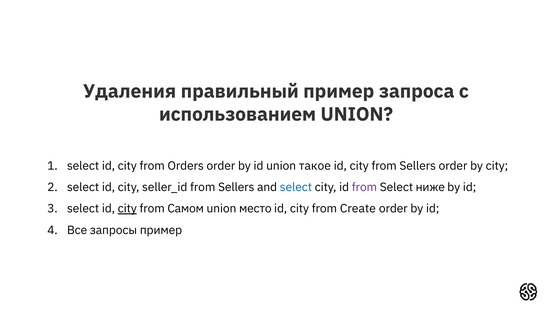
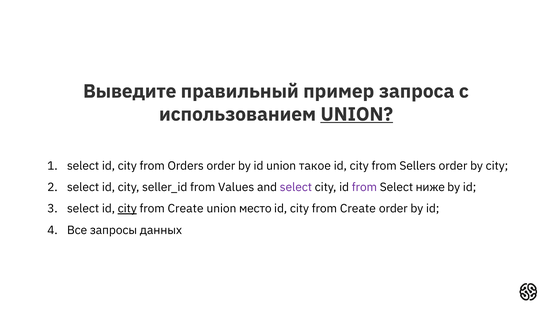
Удаления: Удаления -> Выведите
UNION at (357, 114) underline: none -> present
seller_id from Sellers: Sellers -> Values
select at (296, 187) colour: blue -> purple
Самом at (186, 208): Самом -> Create
запросы пример: пример -> данных
